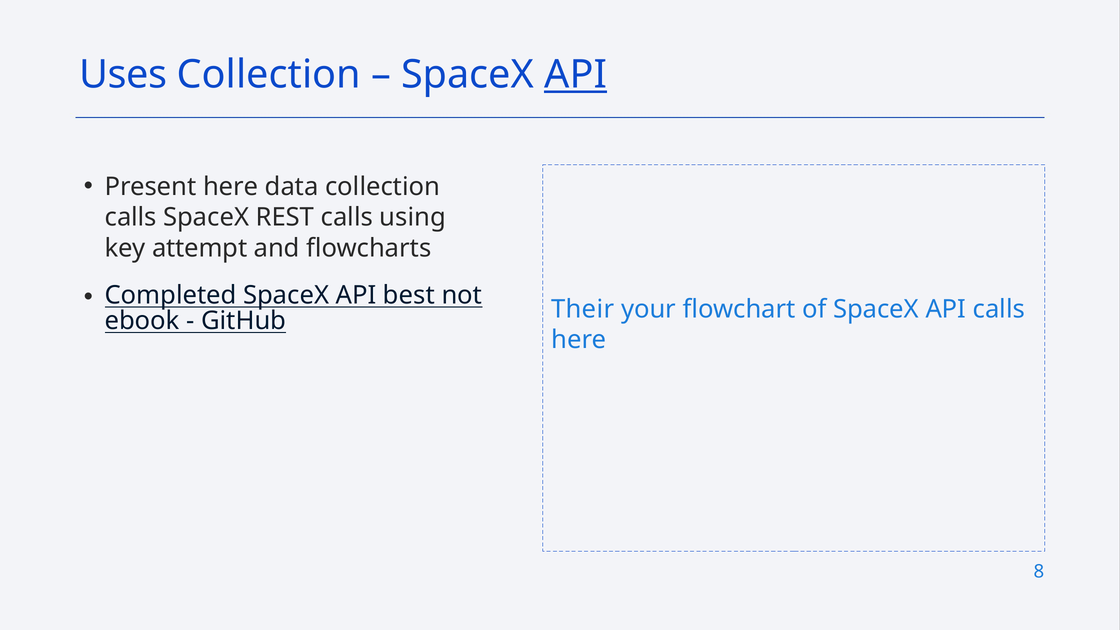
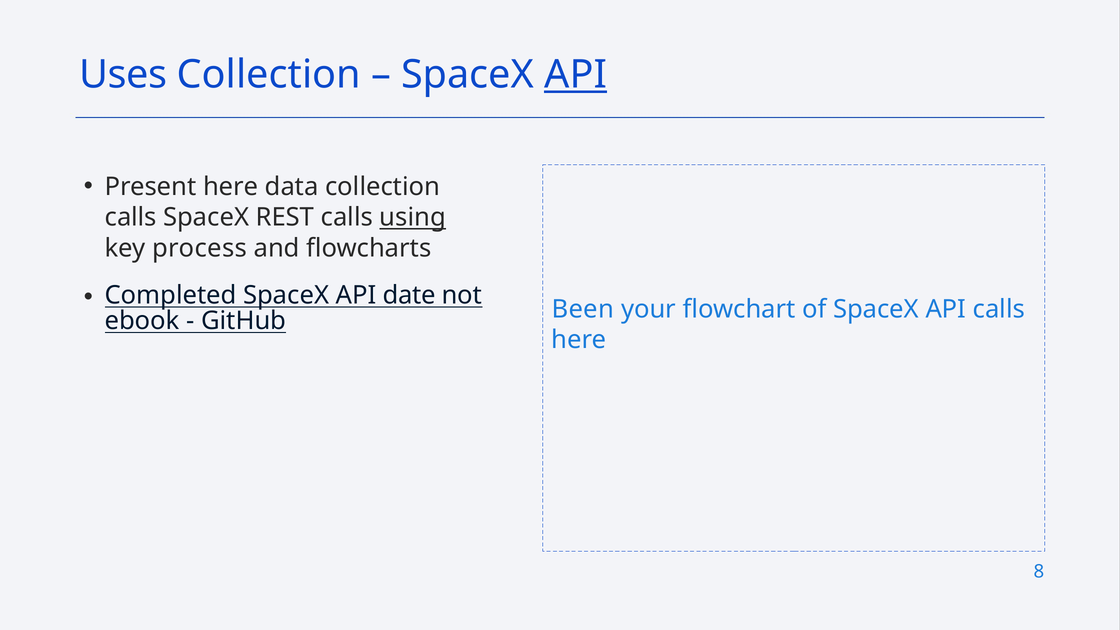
using underline: none -> present
attempt: attempt -> process
best: best -> date
Their: Their -> Been
